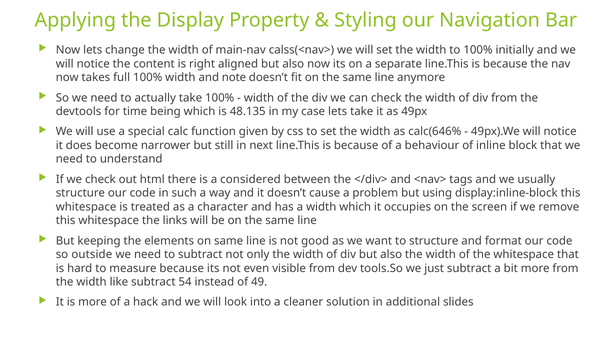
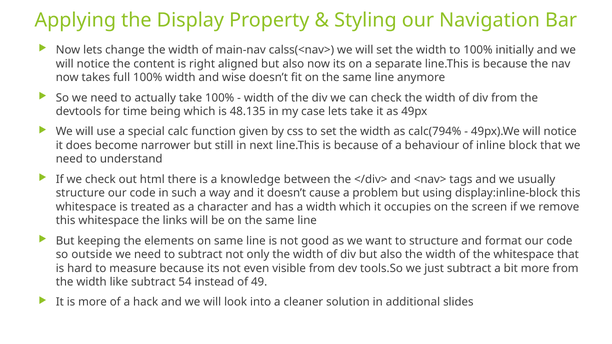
note: note -> wise
calc(646%: calc(646% -> calc(794%
considered: considered -> knowledge
